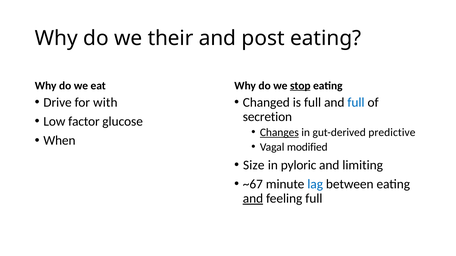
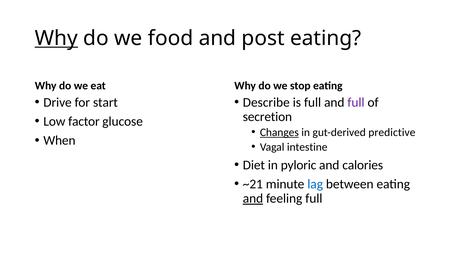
Why at (56, 38) underline: none -> present
their: their -> food
stop underline: present -> none
with: with -> start
Changed: Changed -> Describe
full at (356, 103) colour: blue -> purple
modified: modified -> intestine
Size: Size -> Diet
limiting: limiting -> calories
~67: ~67 -> ~21
